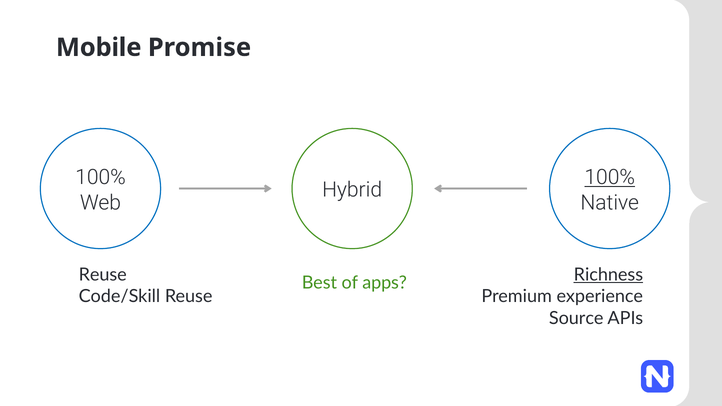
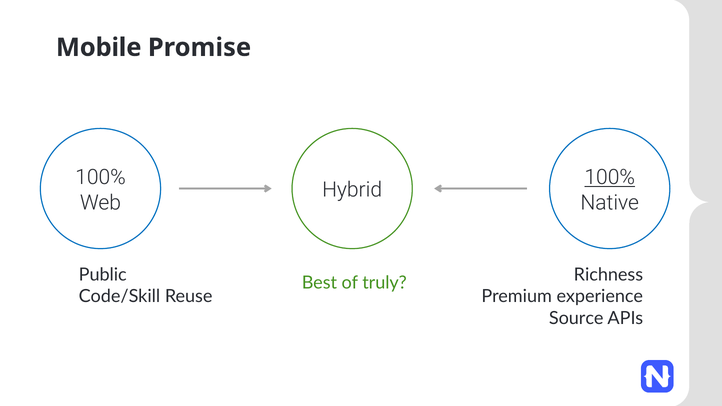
Reuse at (103, 275): Reuse -> Public
Richness underline: present -> none
apps: apps -> truly
